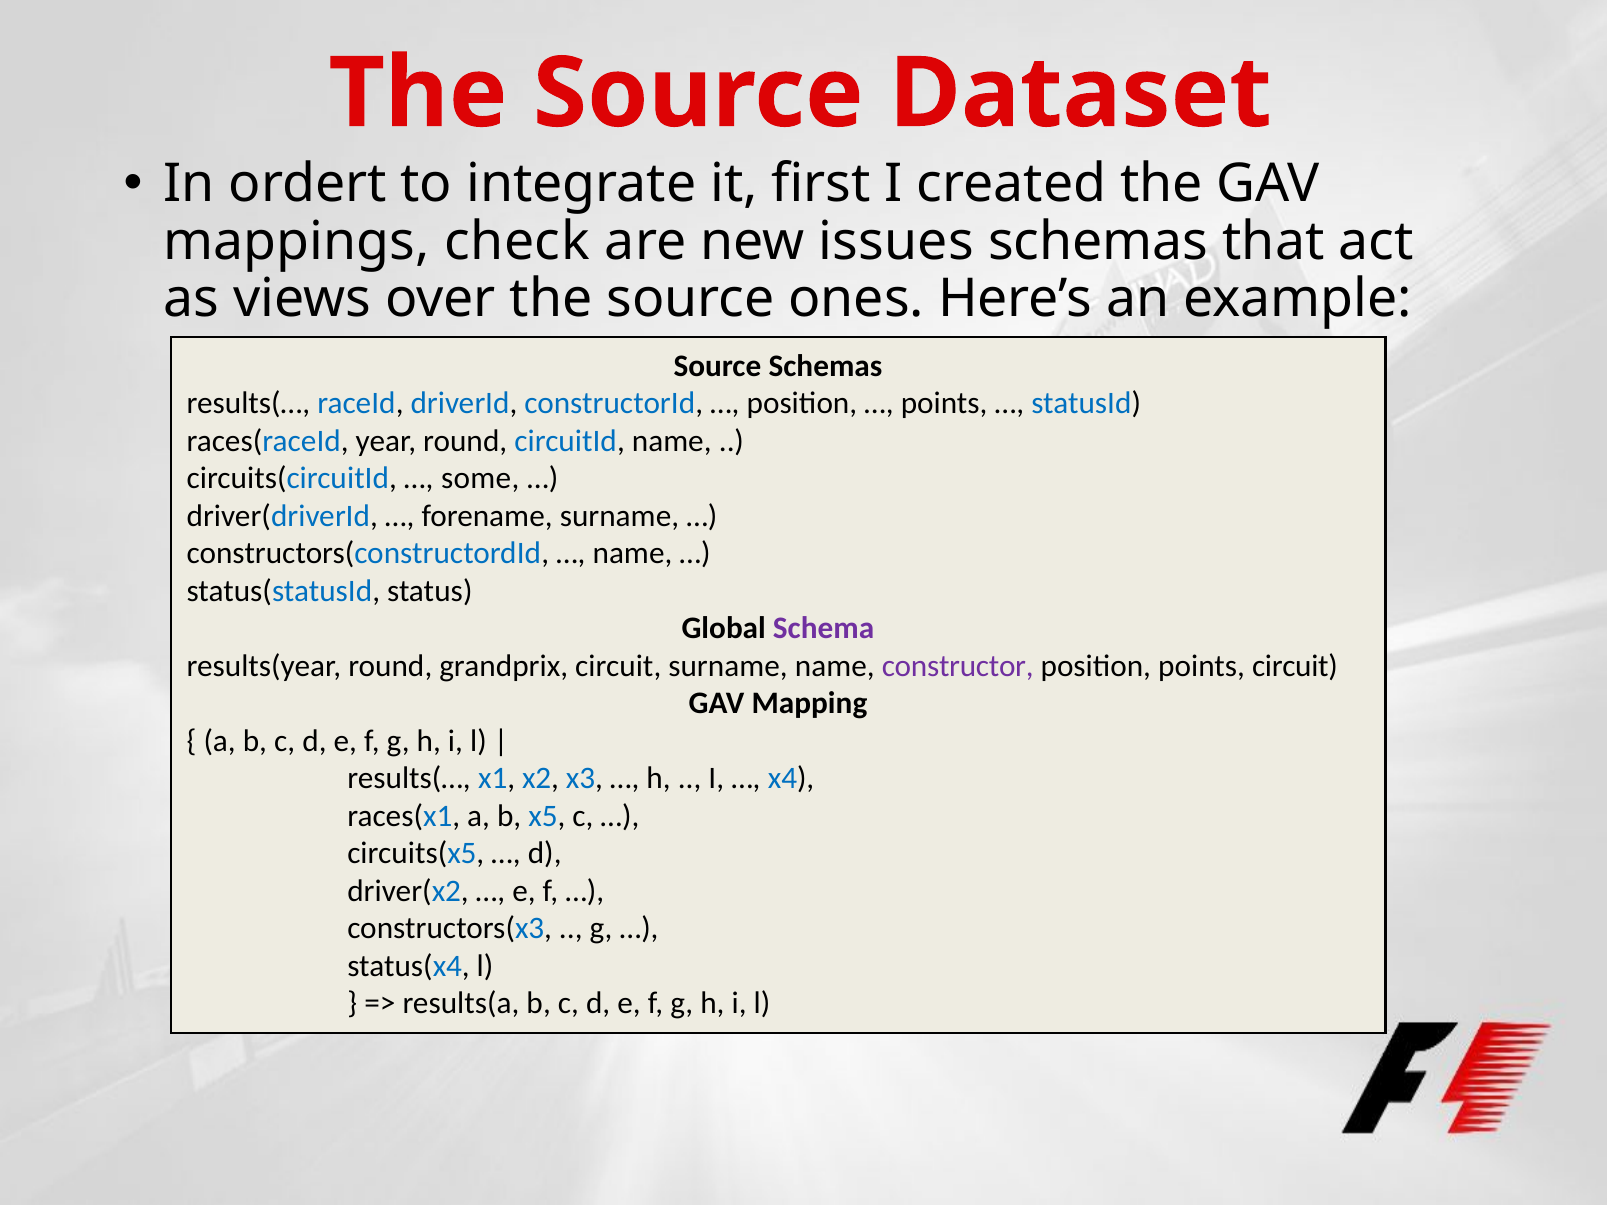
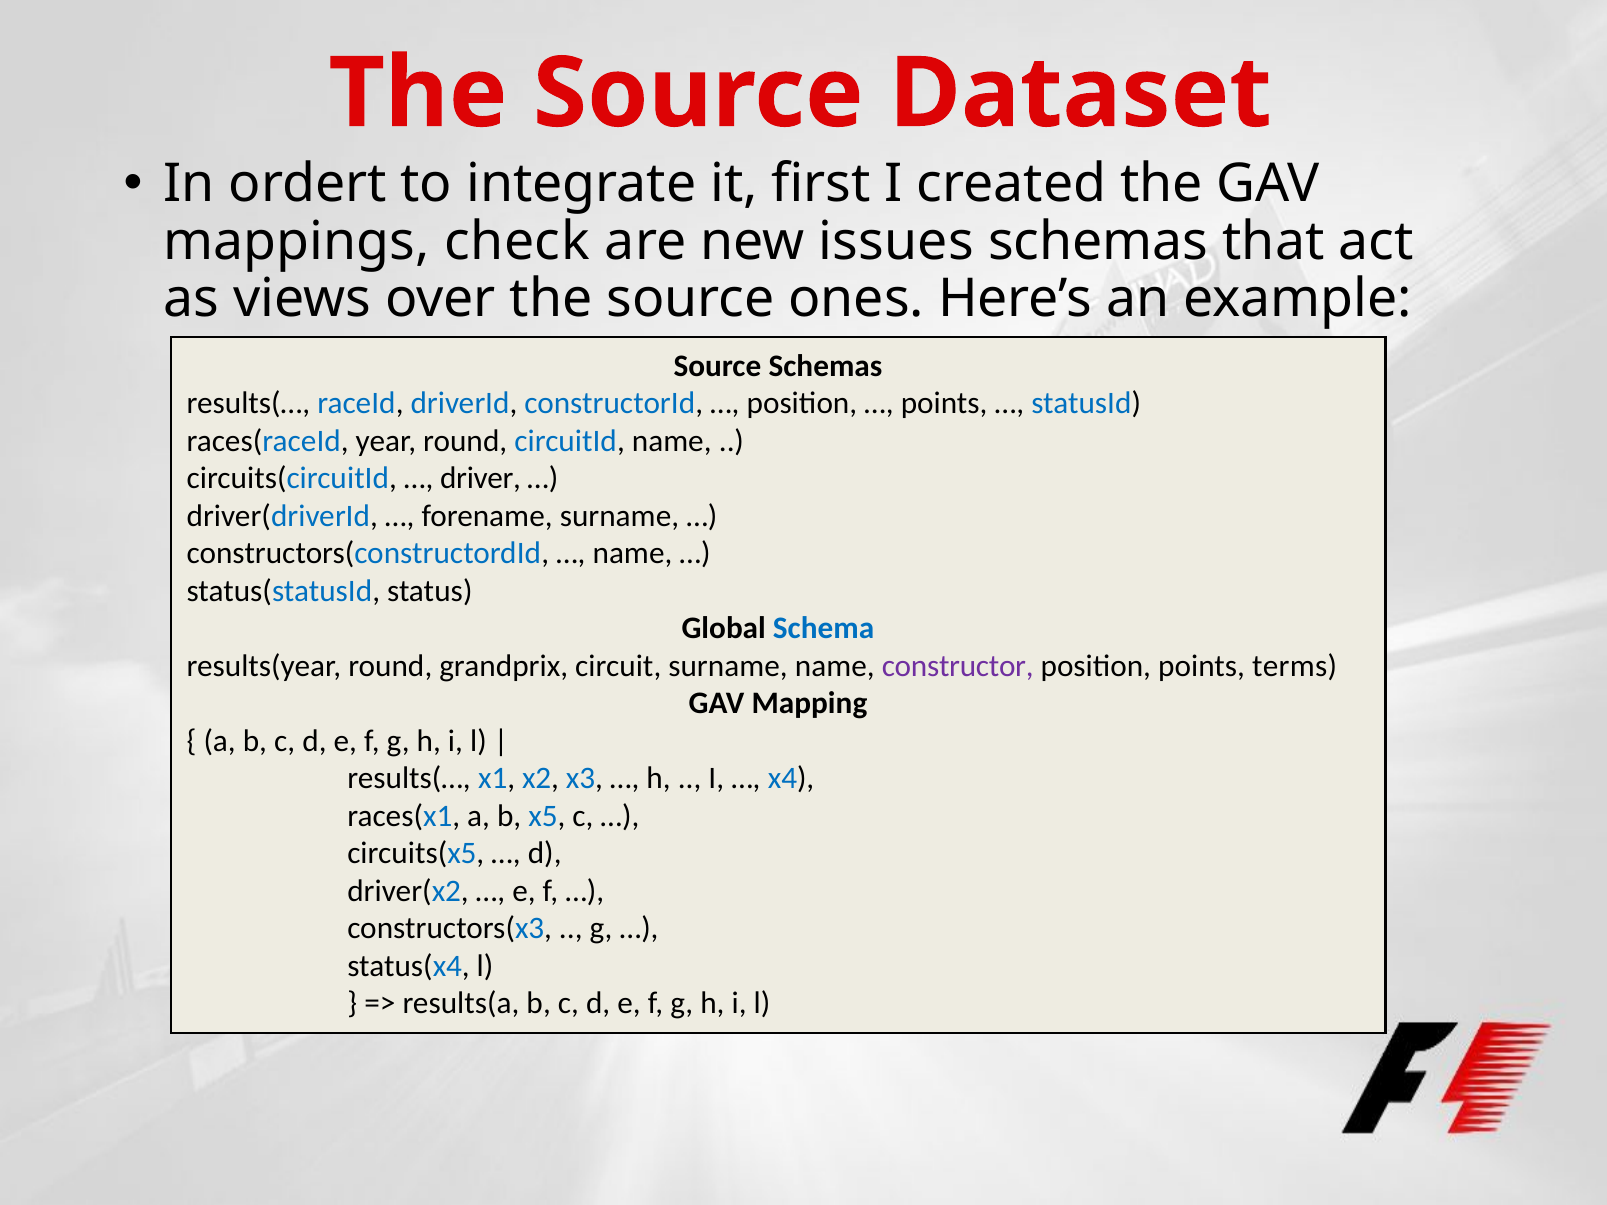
some: some -> driver
Schema colour: purple -> blue
points circuit: circuit -> terms
